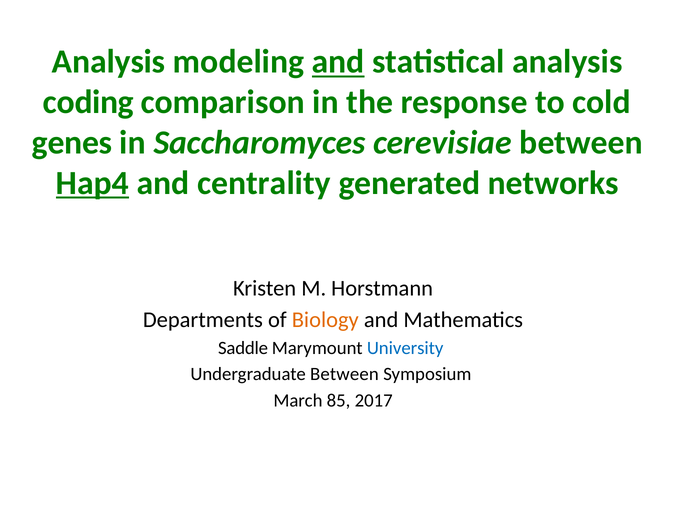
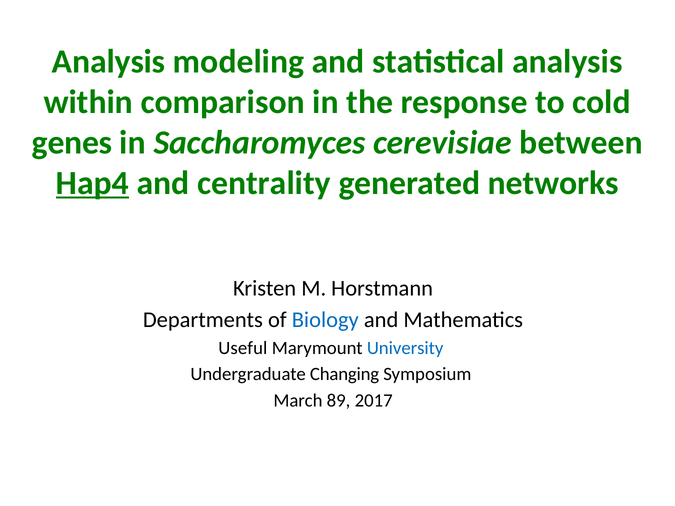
and at (338, 62) underline: present -> none
coding: coding -> within
Biology colour: orange -> blue
Saddle: Saddle -> Useful
Undergraduate Between: Between -> Changing
85: 85 -> 89
